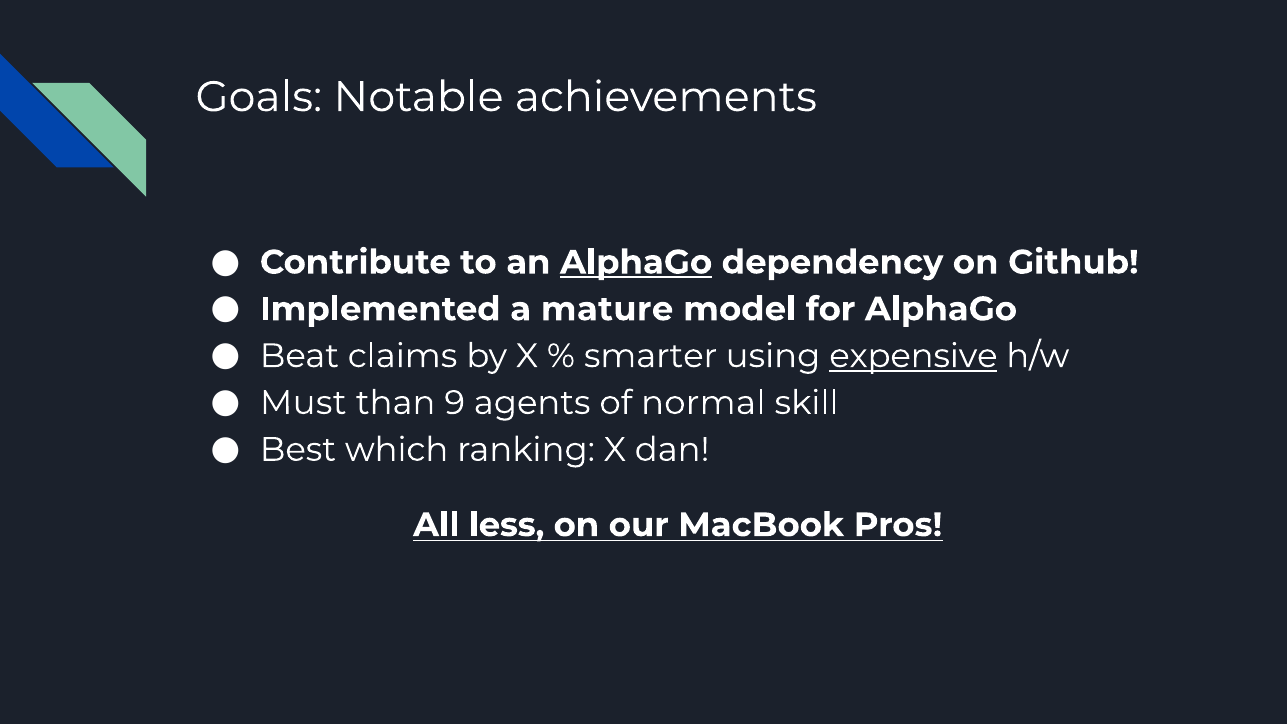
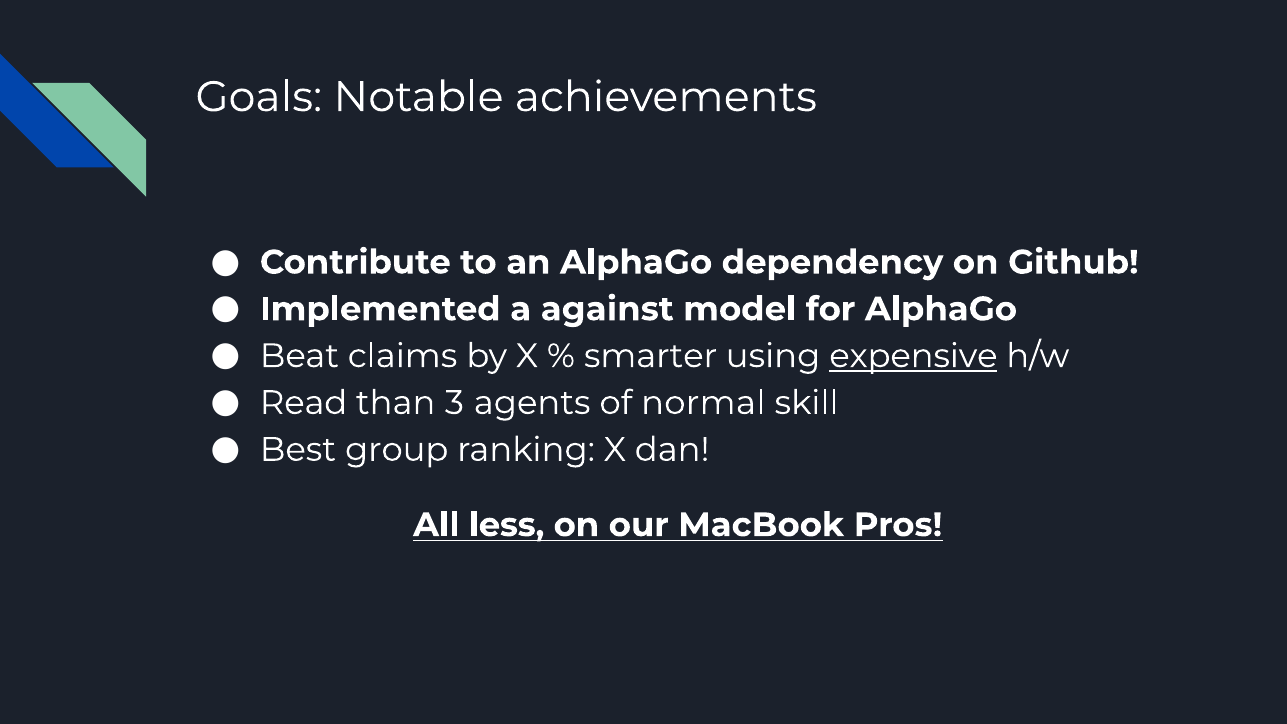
AlphaGo at (636, 262) underline: present -> none
mature: mature -> against
Must: Must -> Read
9: 9 -> 3
which: which -> group
